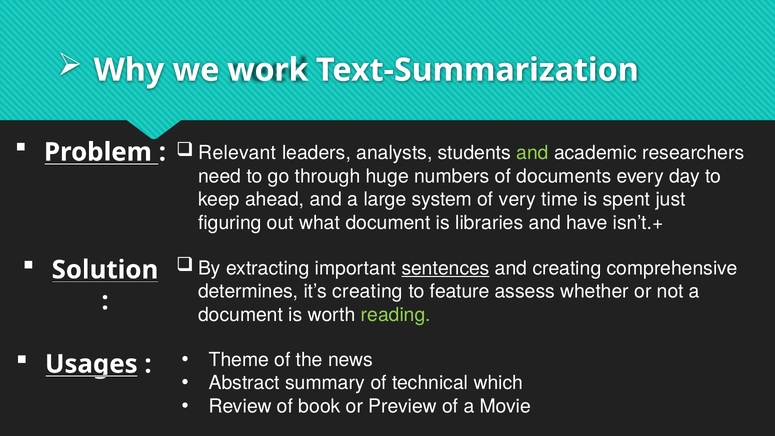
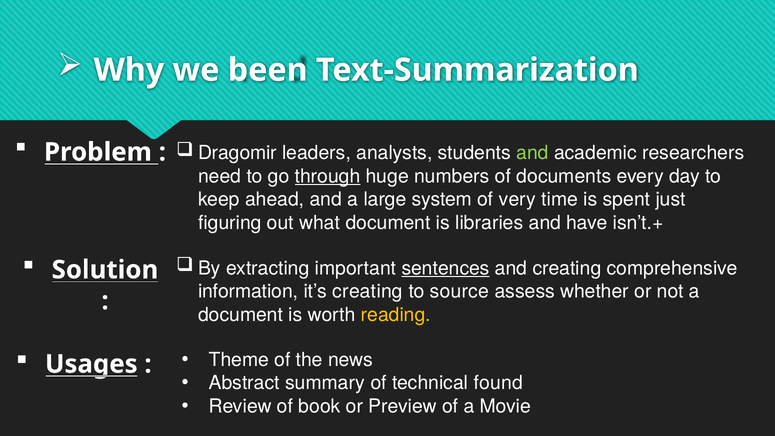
work: work -> been
Relevant: Relevant -> Dragomir
through underline: none -> present
determines: determines -> information
feature: feature -> source
reading colour: light green -> yellow
which: which -> found
